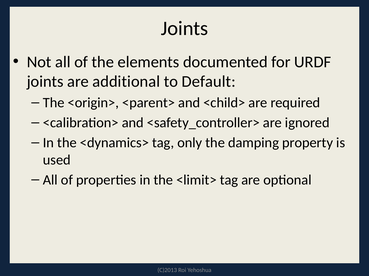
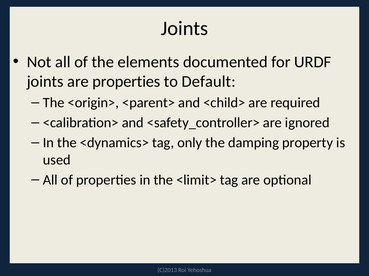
are additional: additional -> properties
